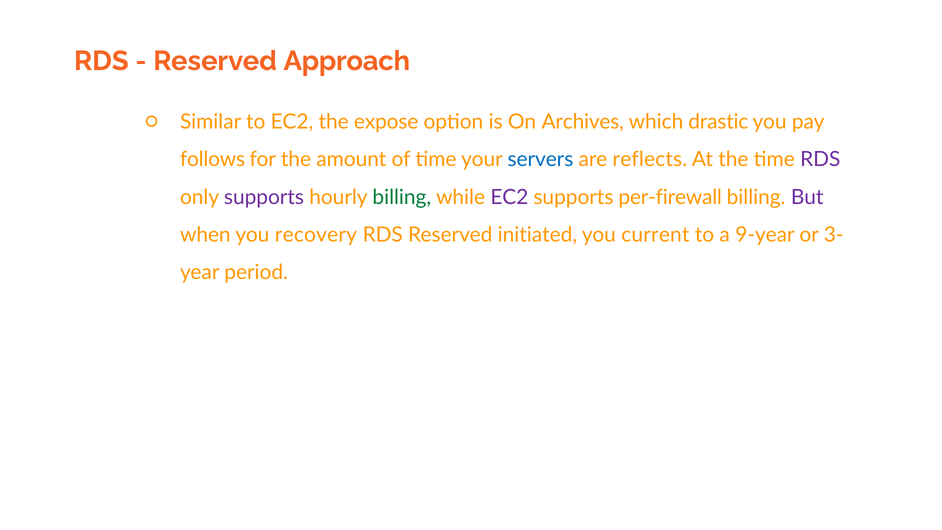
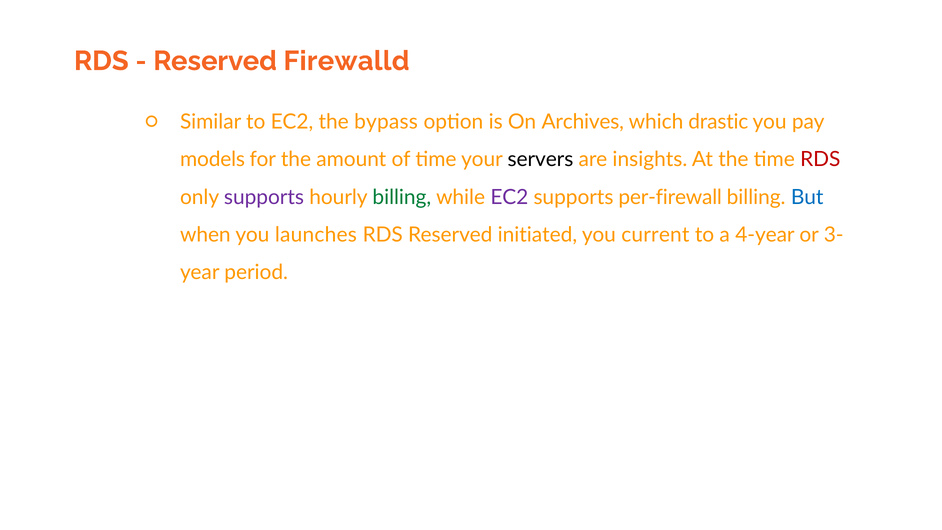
Approach: Approach -> Firewalld
expose: expose -> bypass
follows: follows -> models
servers colour: blue -> black
reflects: reflects -> insights
RDS at (820, 159) colour: purple -> red
But colour: purple -> blue
recovery: recovery -> launches
9-year: 9-year -> 4-year
